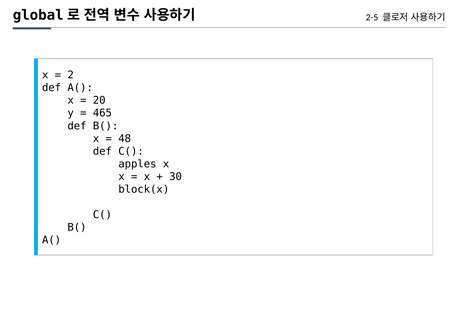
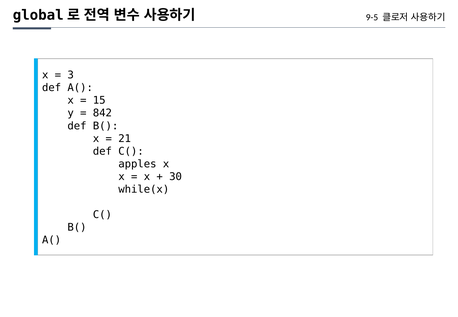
2-5: 2-5 -> 9-5
2: 2 -> 3
20: 20 -> 15
465: 465 -> 842
48: 48 -> 21
block(x: block(x -> while(x
